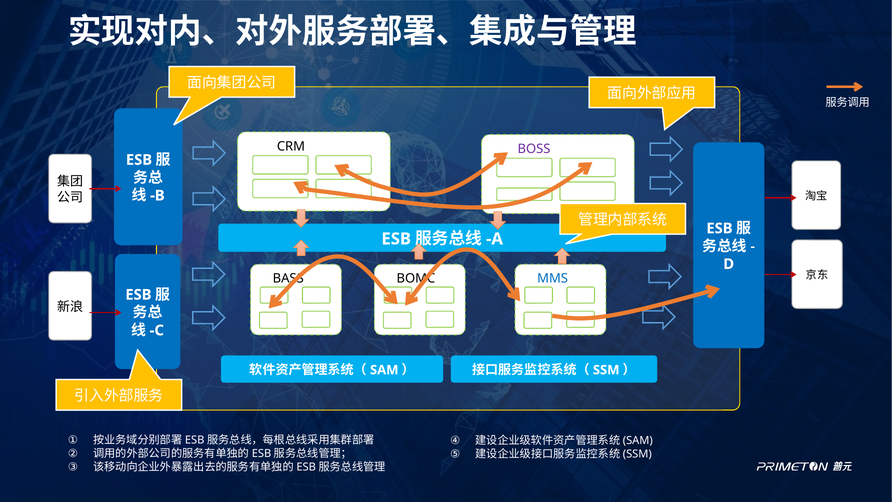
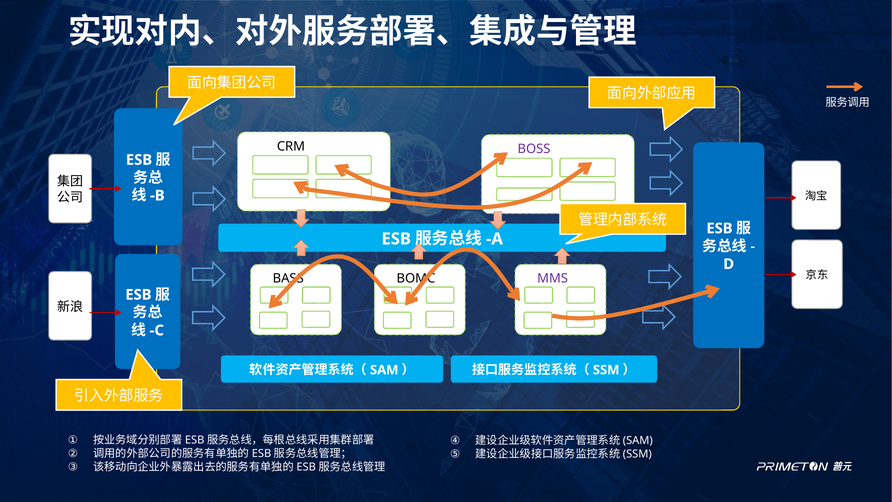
MMS colour: blue -> purple
